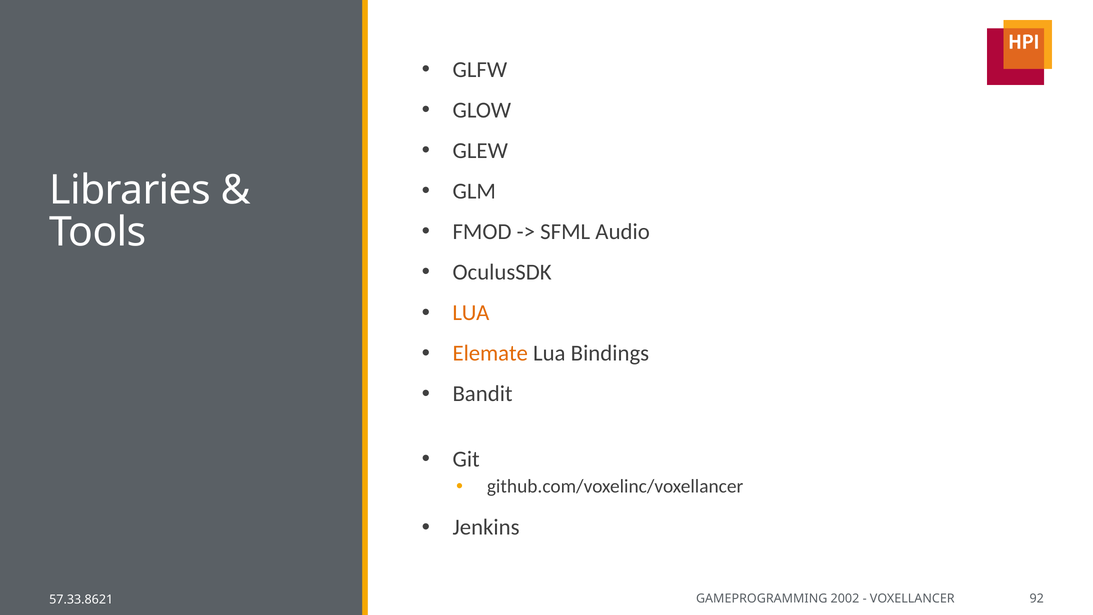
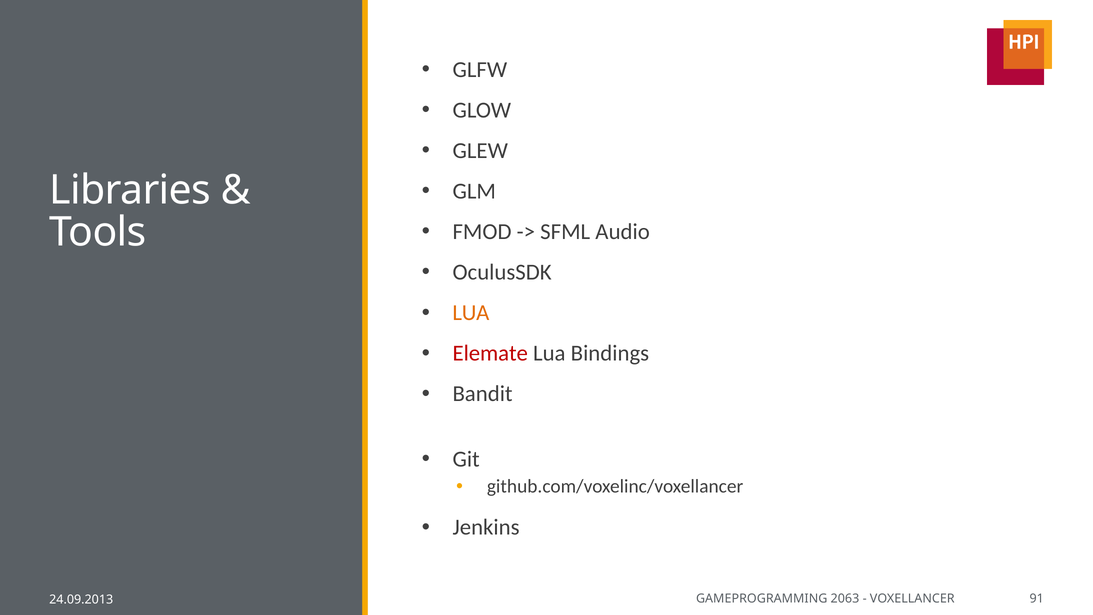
Elemate colour: orange -> red
2002: 2002 -> 2063
92: 92 -> 91
57.33.8621: 57.33.8621 -> 24.09.2013
